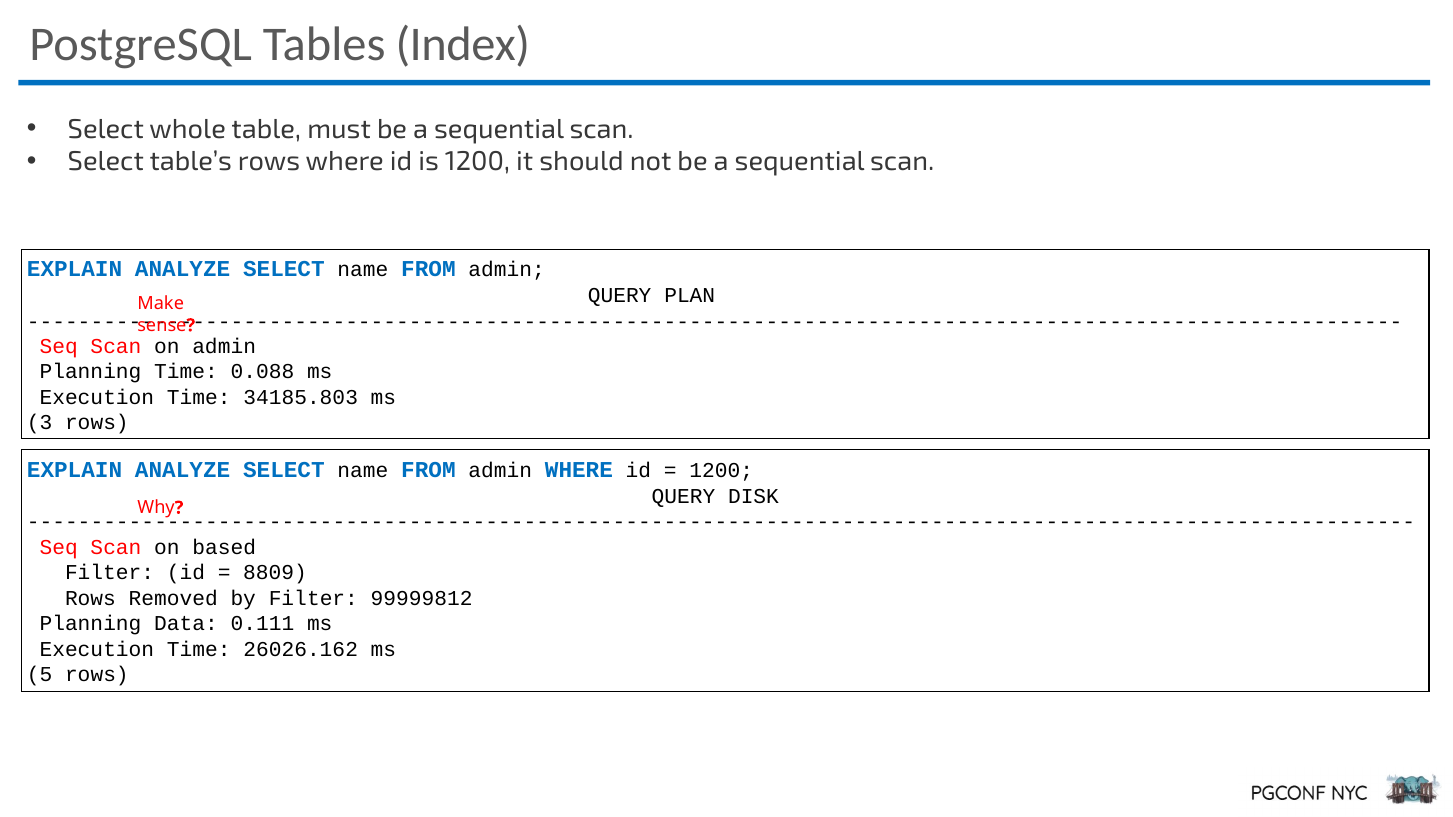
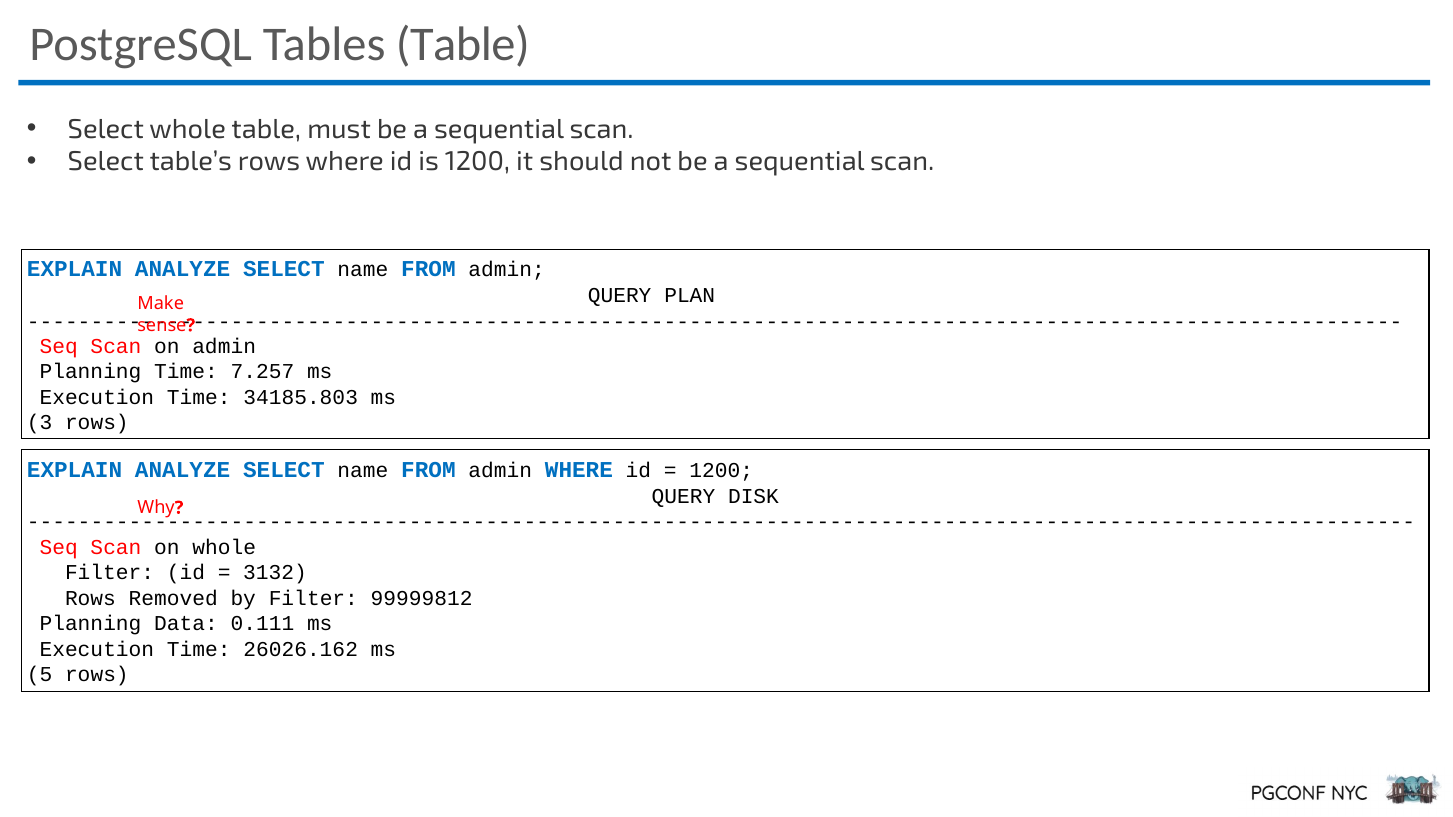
Tables Index: Index -> Table
0.088: 0.088 -> 7.257
on based: based -> whole
8809: 8809 -> 3132
